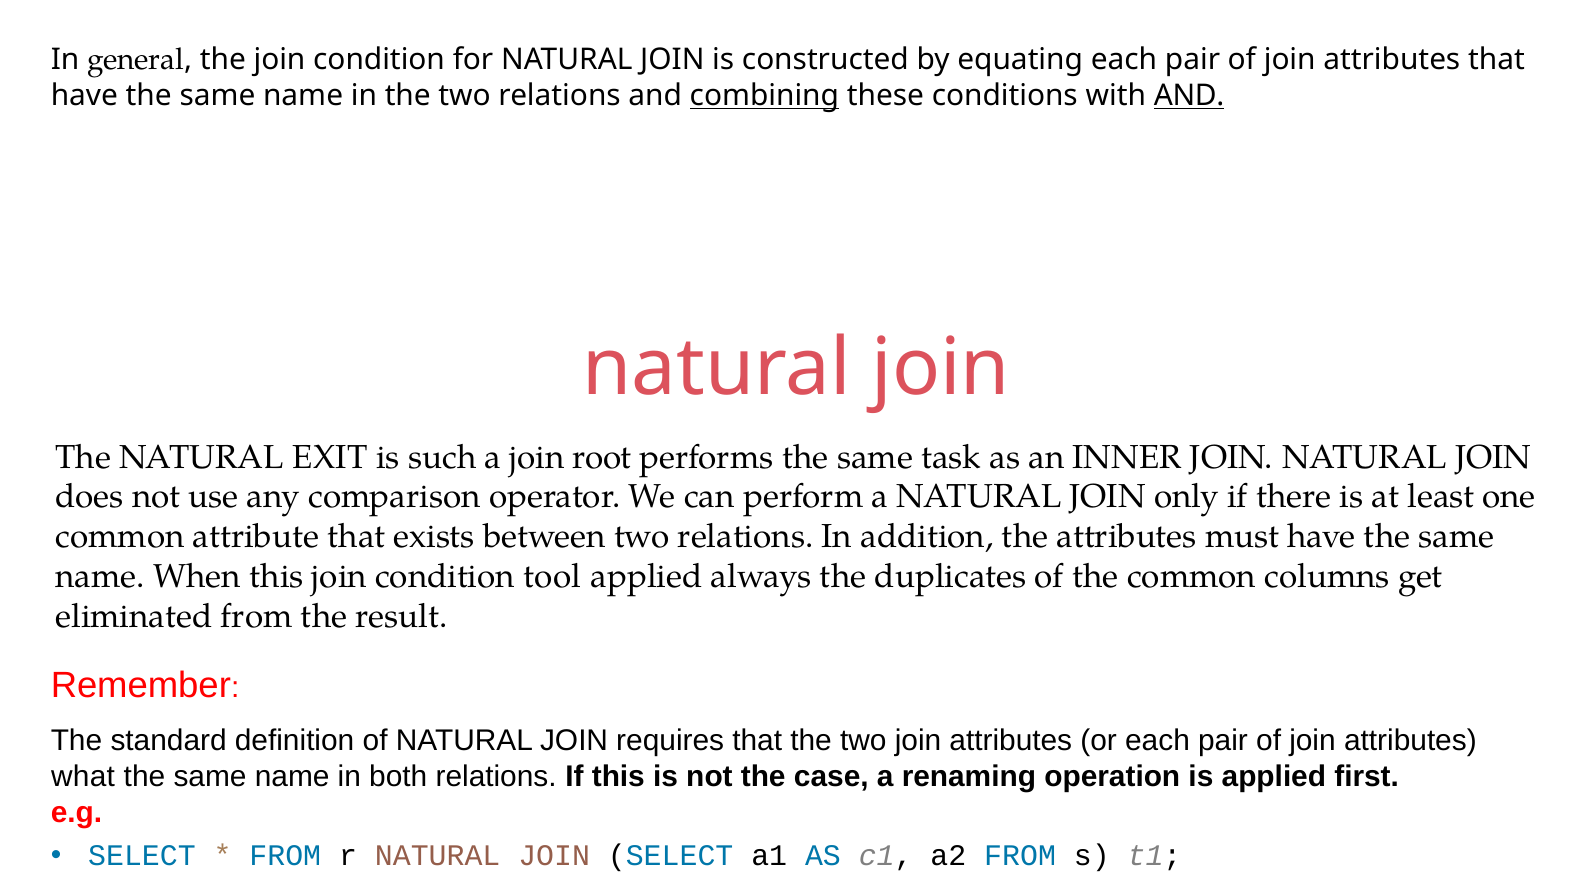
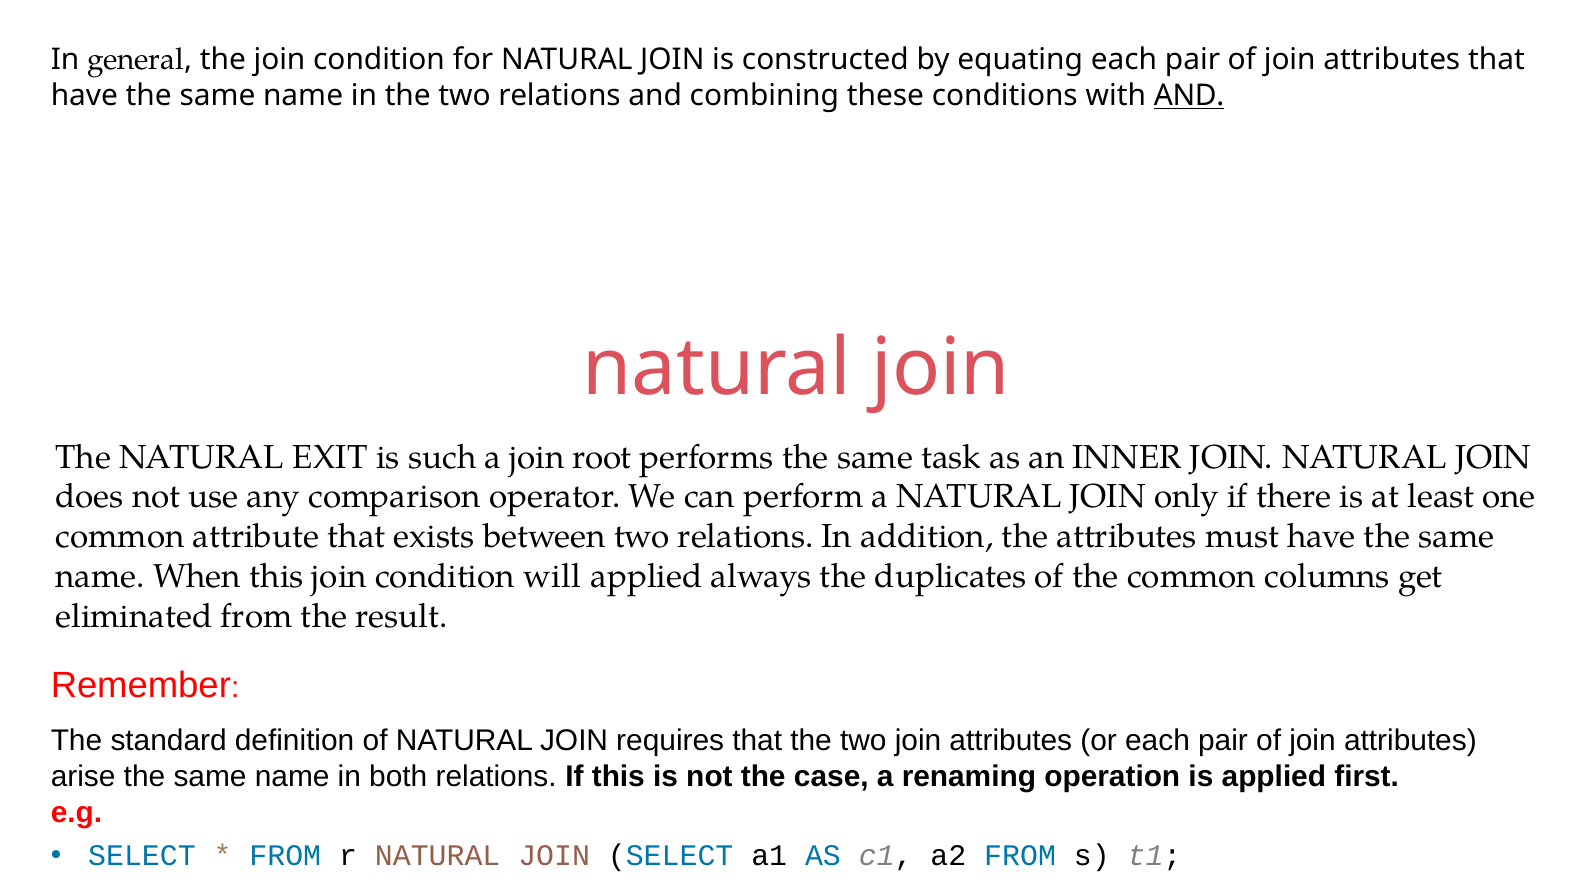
combining underline: present -> none
tool: tool -> will
what: what -> arise
